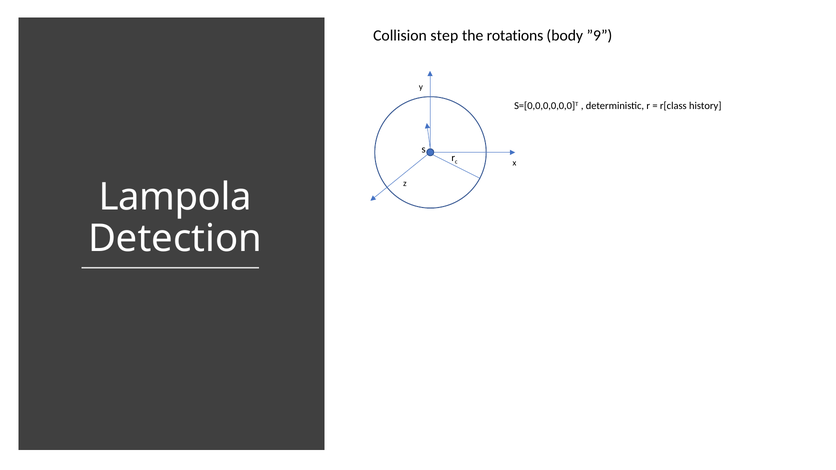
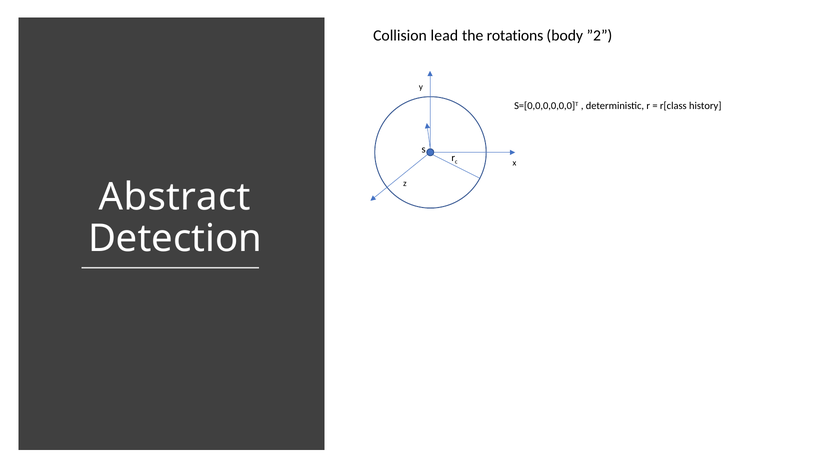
step: step -> lead
”9: ”9 -> ”2
Lampola: Lampola -> Abstract
